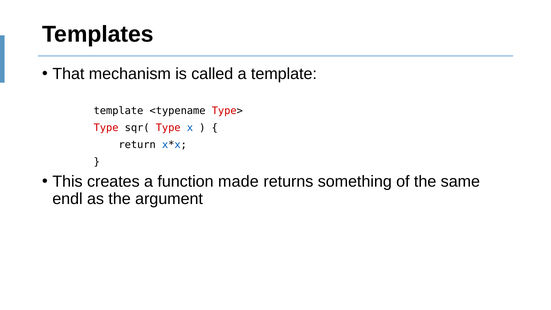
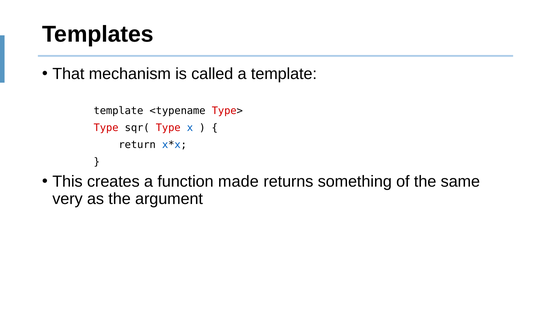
endl: endl -> very
